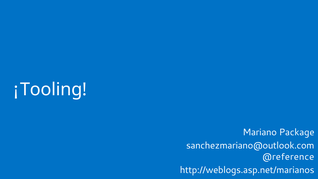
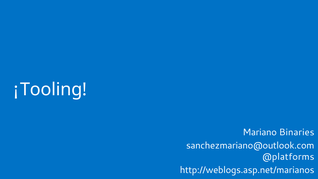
Package: Package -> Binaries
@reference: @reference -> @platforms
